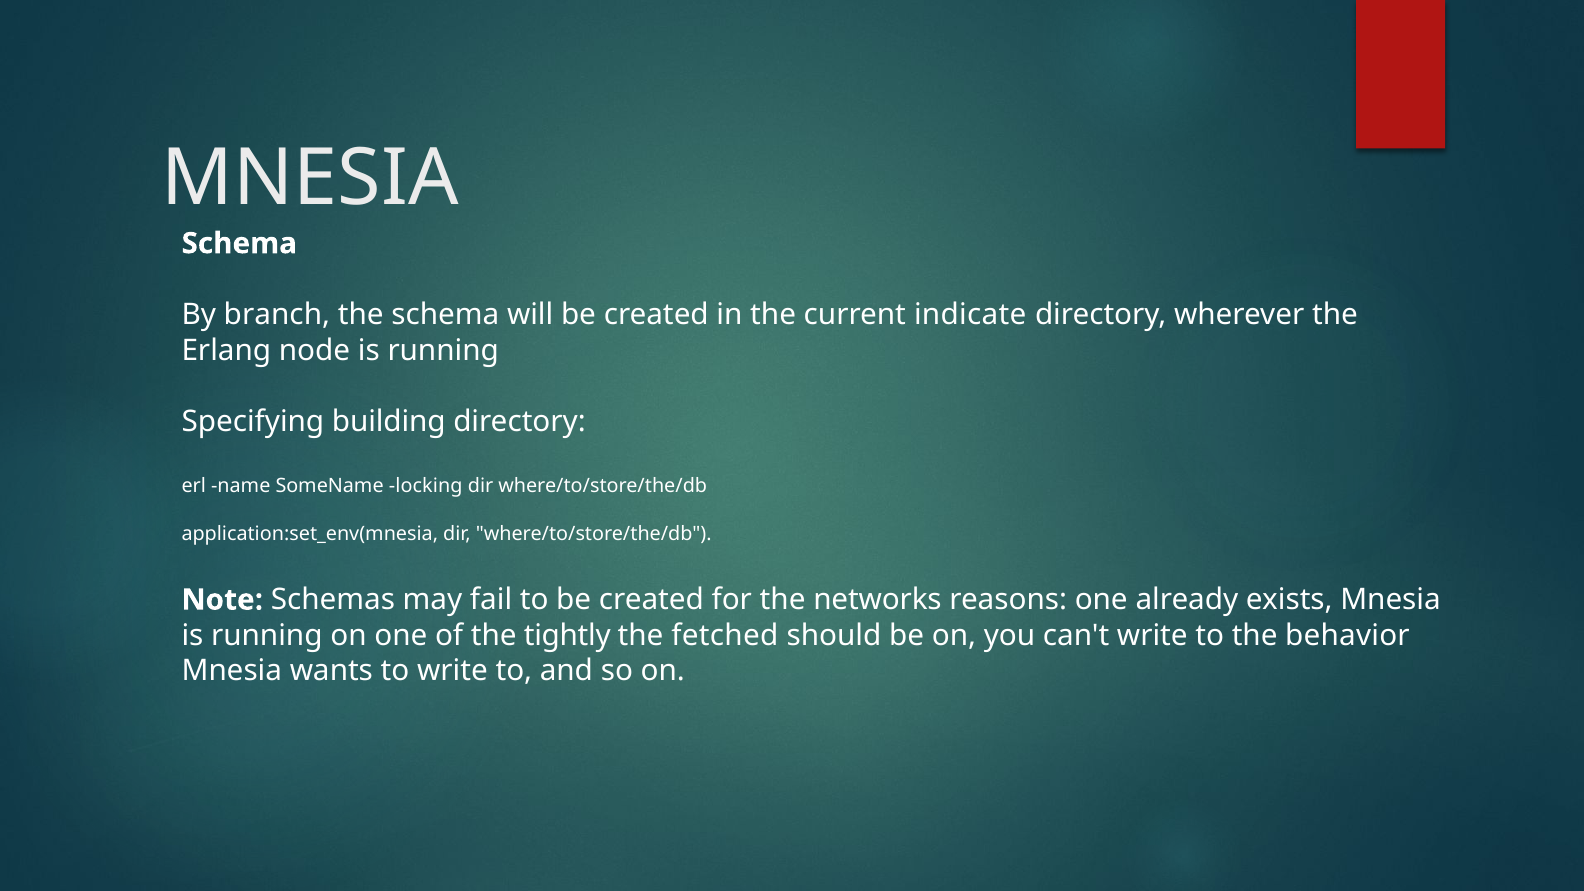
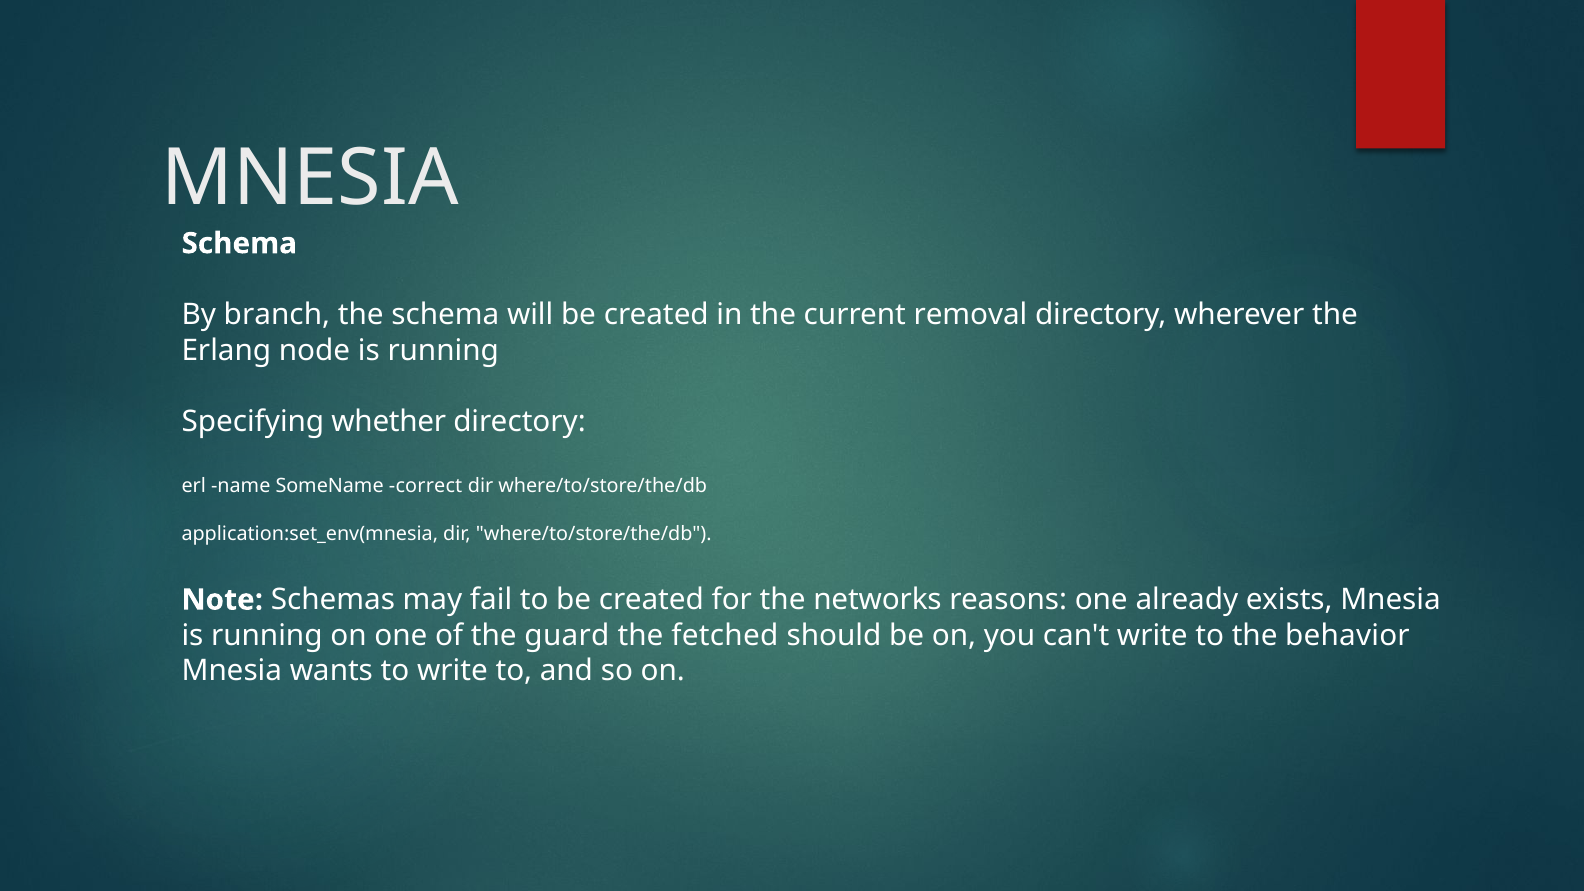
indicate: indicate -> removal
building: building -> whether
locking: locking -> correct
tightly: tightly -> guard
